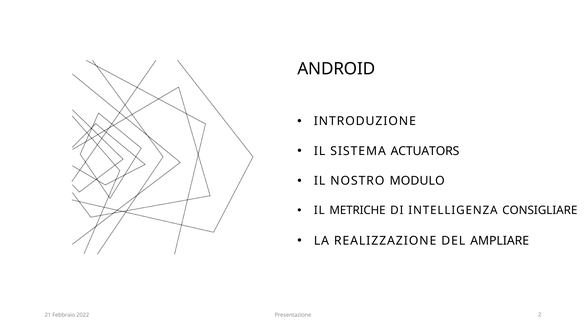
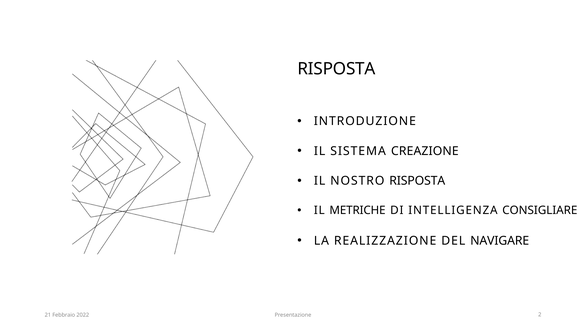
ANDROID at (336, 69): ANDROID -> RISPOSTA
ACTUATORS: ACTUATORS -> CREAZIONE
NOSTRO MODULO: MODULO -> RISPOSTA
AMPLIARE: AMPLIARE -> NAVIGARE
